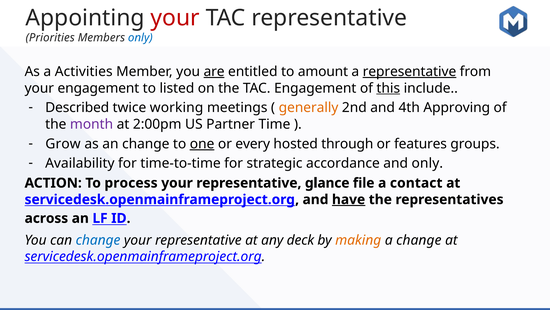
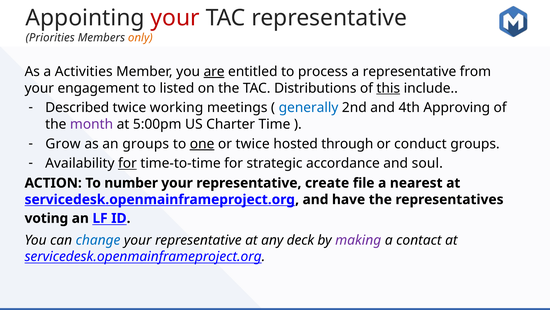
only at (140, 38) colour: blue -> orange
amount: amount -> process
representative at (409, 71) underline: present -> none
TAC Engagement: Engagement -> Distributions
generally colour: orange -> blue
2:00pm: 2:00pm -> 5:00pm
Partner: Partner -> Charter
an change: change -> groups
or every: every -> twice
features: features -> conduct
for at (127, 163) underline: none -> present
and only: only -> soul
process: process -> number
glance: glance -> create
contact: contact -> nearest
have underline: present -> none
across: across -> voting
making colour: orange -> purple
a change: change -> contact
